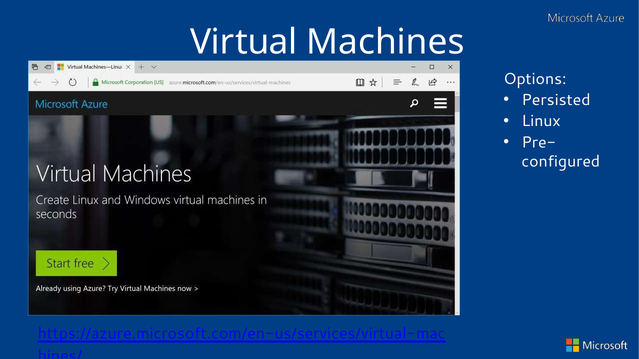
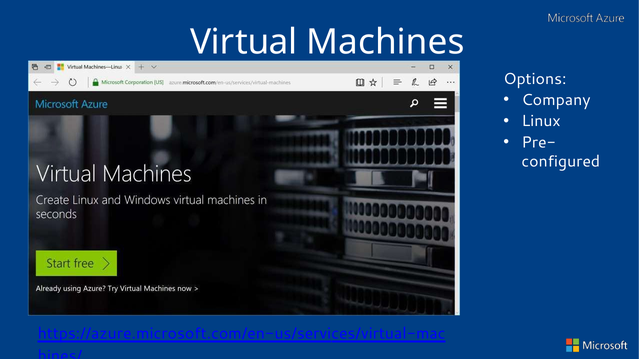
Persisted: Persisted -> Company
